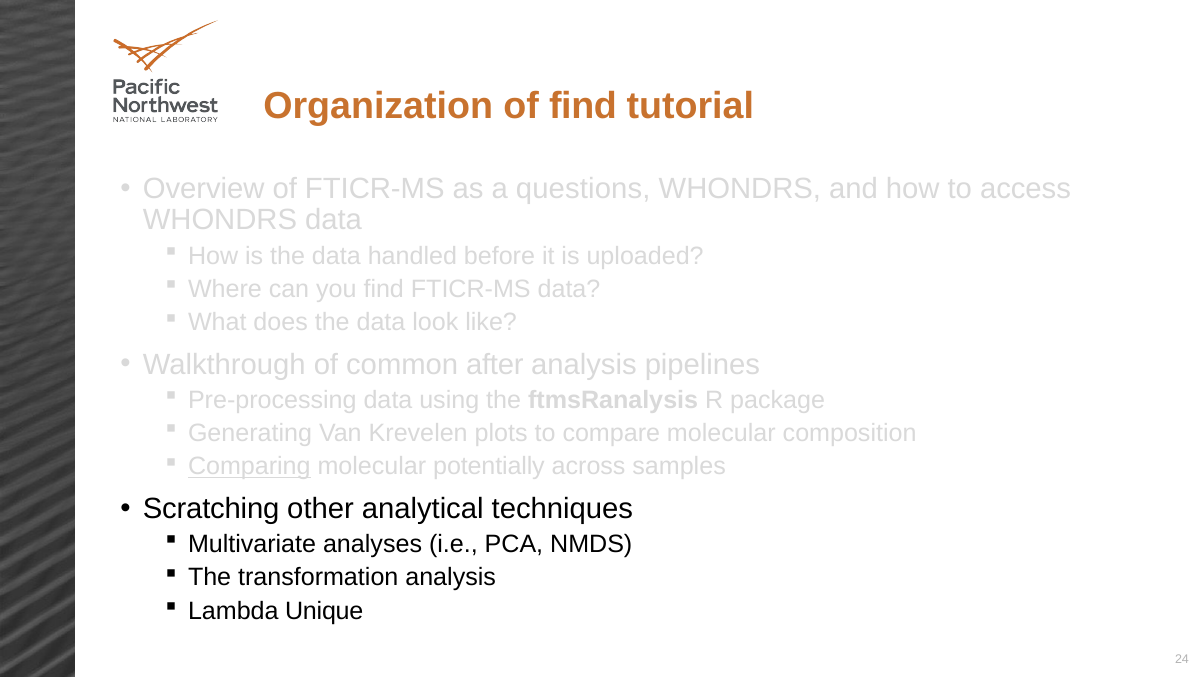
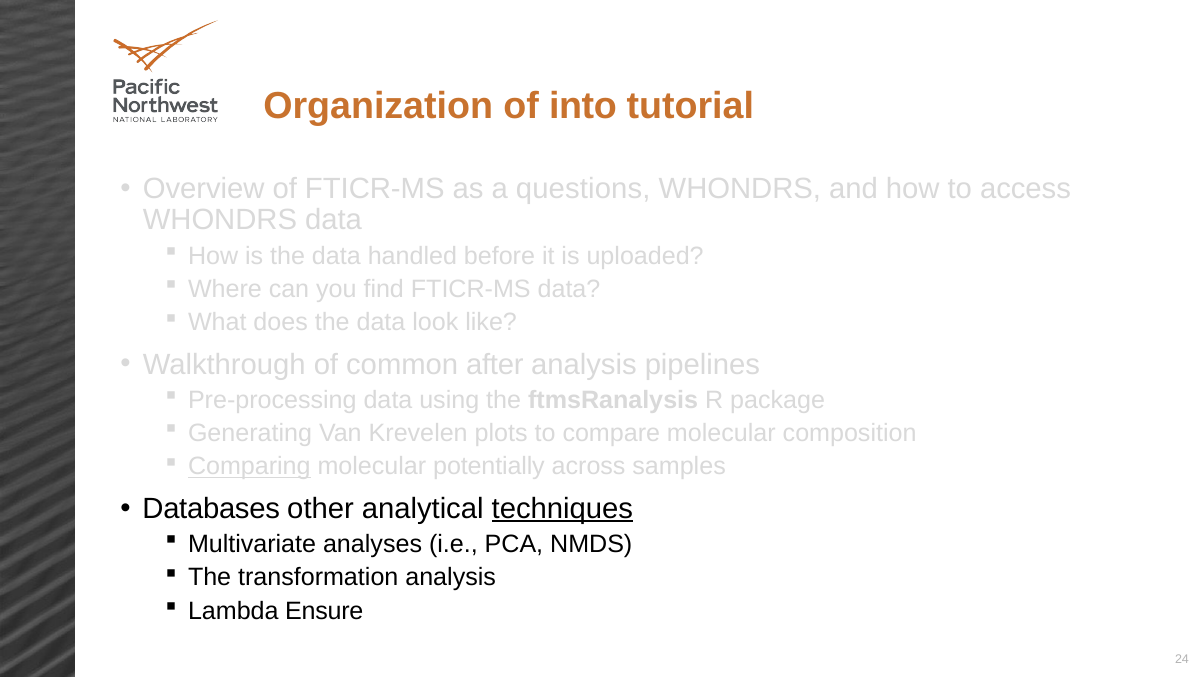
of find: find -> into
Scratching: Scratching -> Databases
techniques underline: none -> present
Unique: Unique -> Ensure
